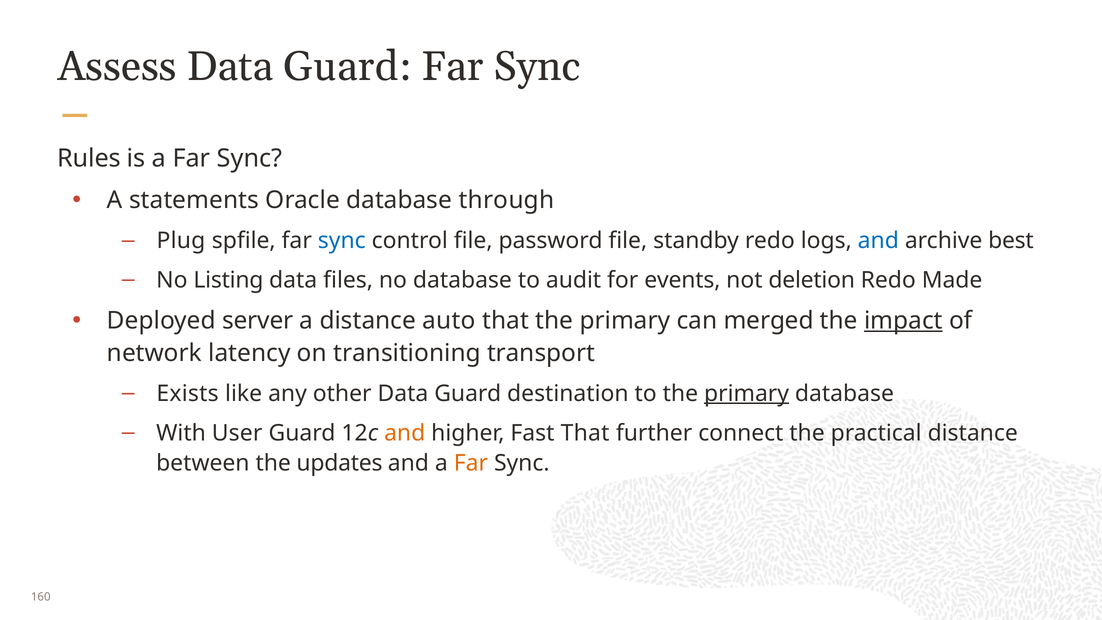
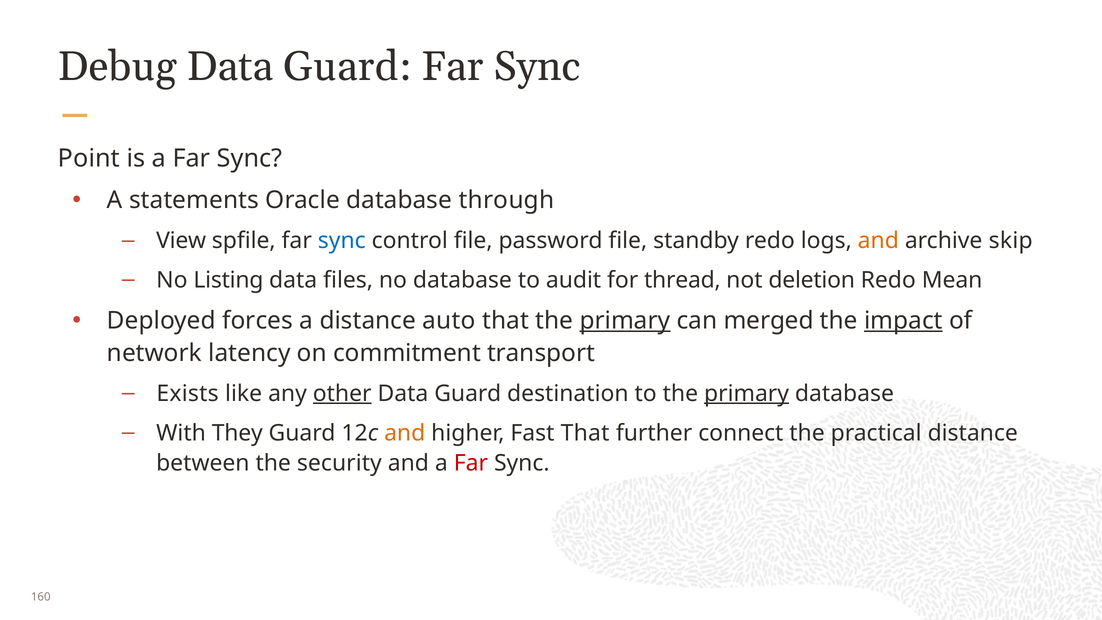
Assess: Assess -> Debug
Rules: Rules -> Point
Plug: Plug -> View
and at (878, 241) colour: blue -> orange
best: best -> skip
events: events -> thread
Made: Made -> Mean
server: server -> forces
primary at (625, 321) underline: none -> present
transitioning: transitioning -> commitment
other underline: none -> present
User: User -> They
updates: updates -> security
Far at (471, 463) colour: orange -> red
